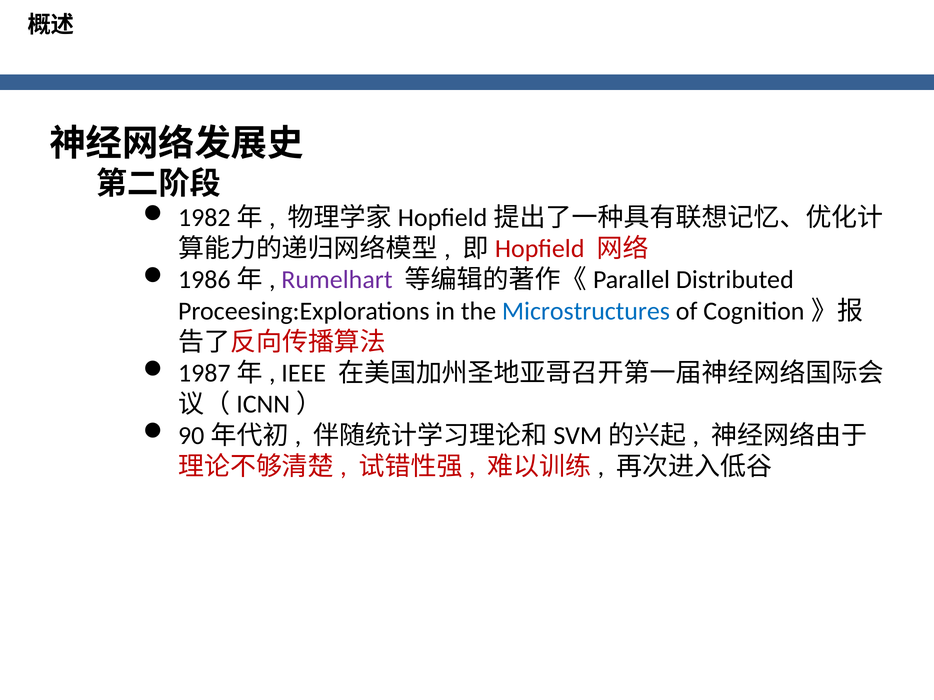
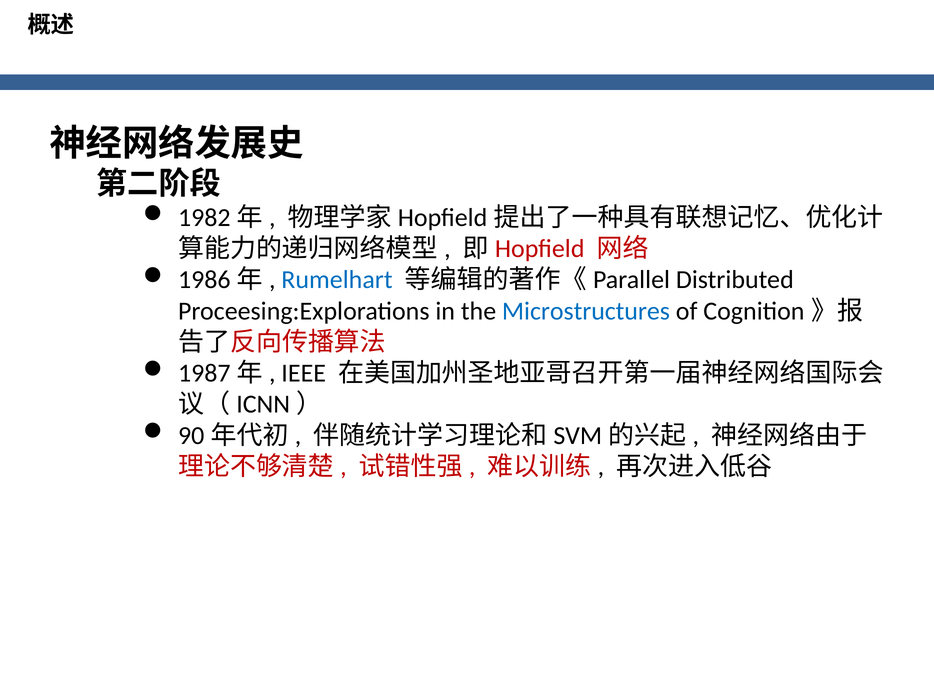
Rumelhart colour: purple -> blue
